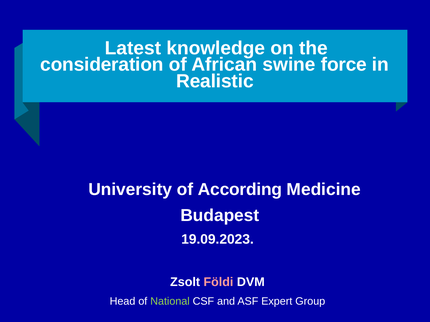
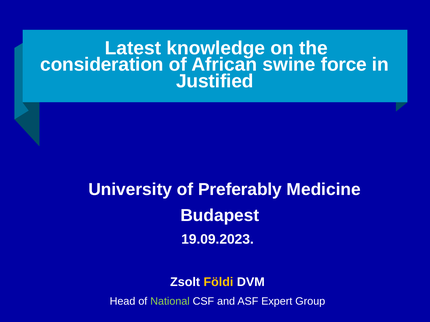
Realistic: Realistic -> Justified
According: According -> Preferably
Földi colour: pink -> yellow
